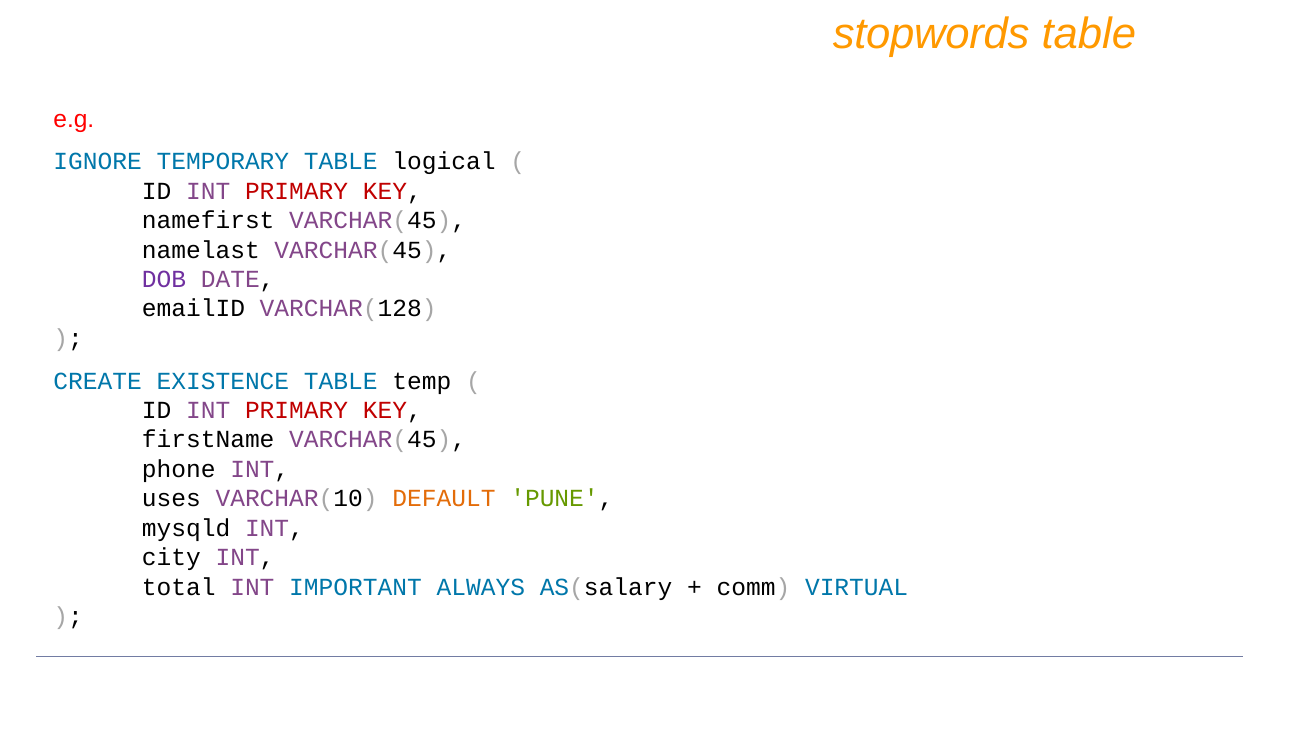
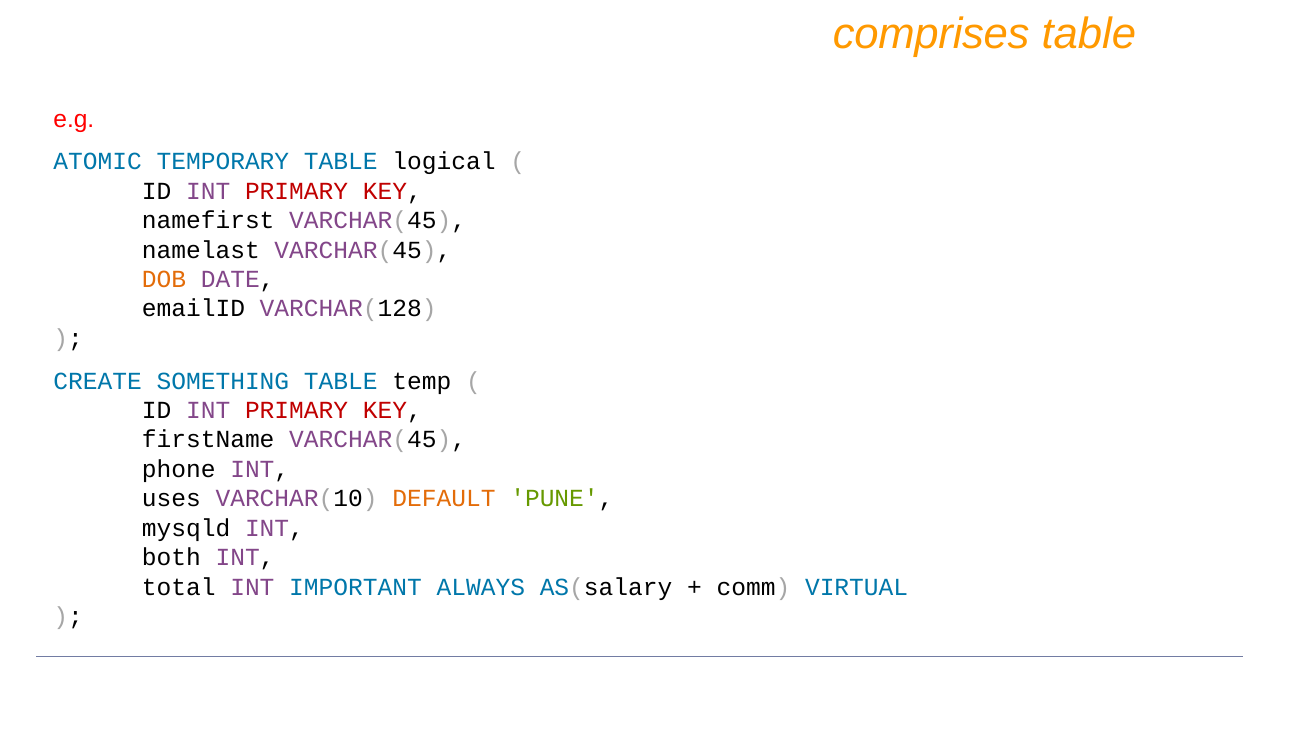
stopwords: stopwords -> comprises
IGNORE: IGNORE -> ATOMIC
DOB colour: purple -> orange
EXISTENCE: EXISTENCE -> SOMETHING
city: city -> both
